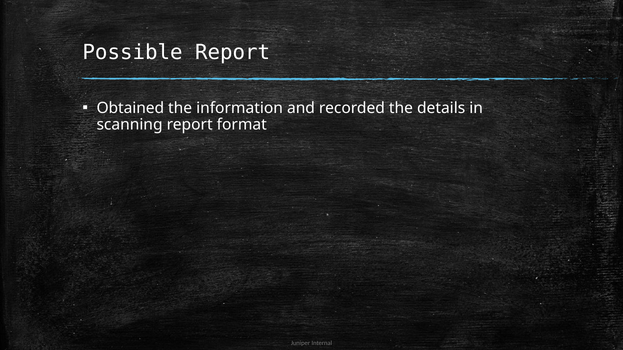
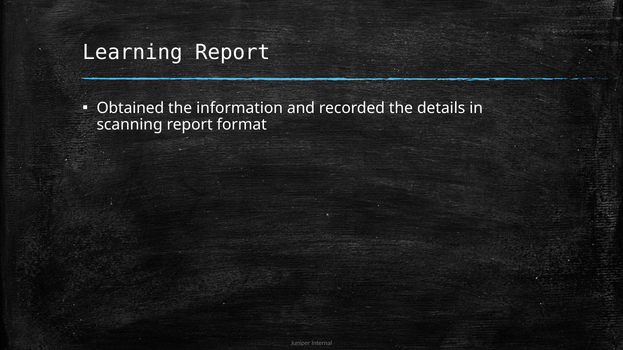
Possible: Possible -> Learning
